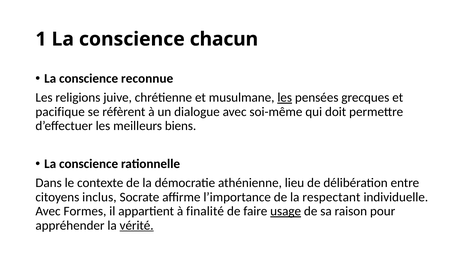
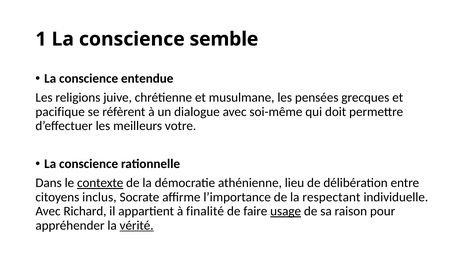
chacun: chacun -> semble
reconnue: reconnue -> entendue
les at (285, 97) underline: present -> none
biens: biens -> votre
contexte underline: none -> present
Formes: Formes -> Richard
